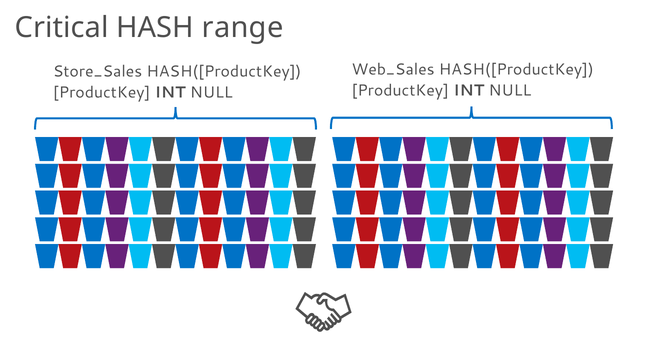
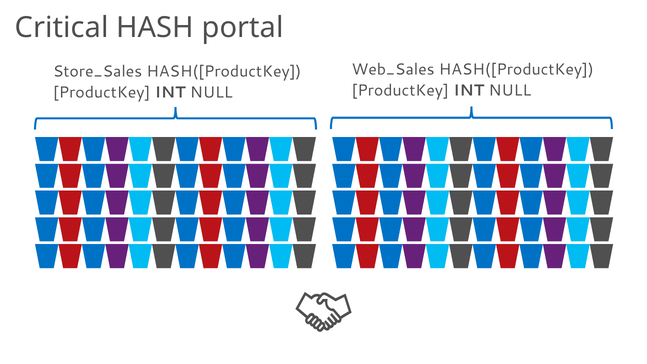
range: range -> portal
